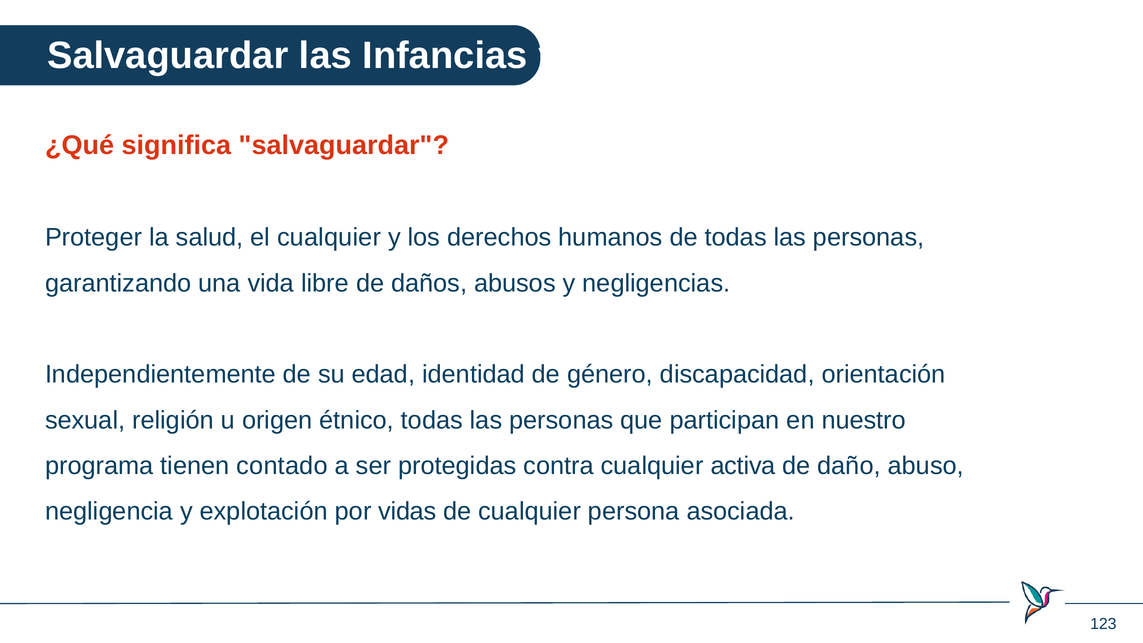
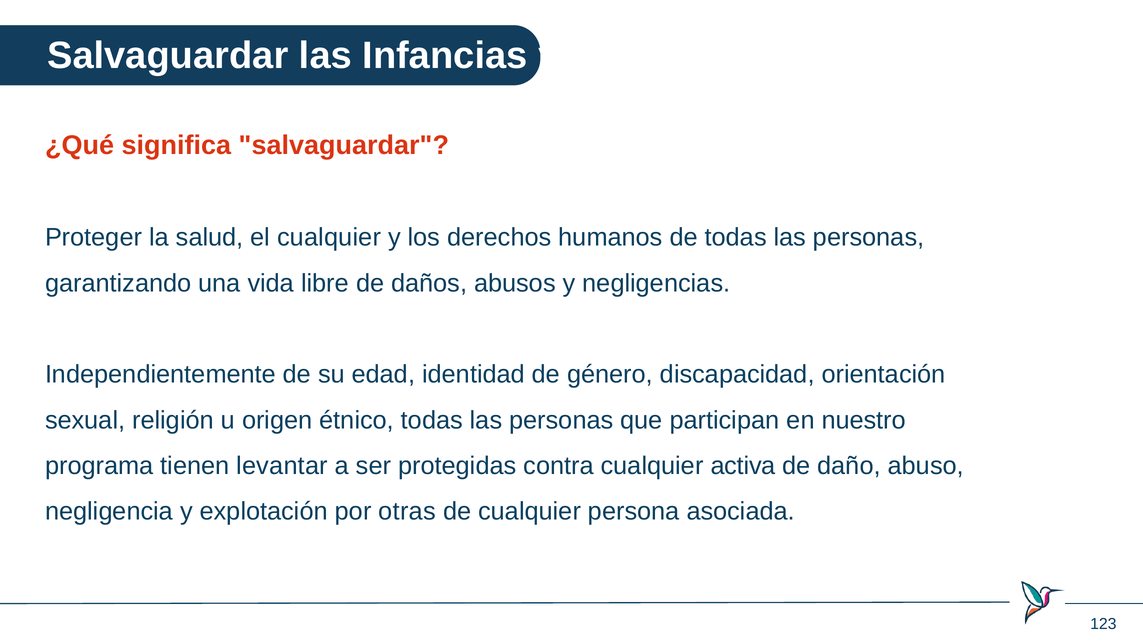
contado: contado -> levantar
vidas: vidas -> otras
